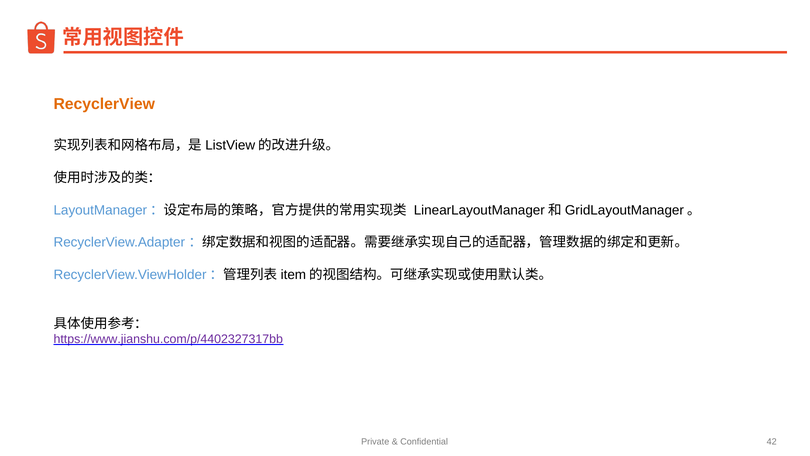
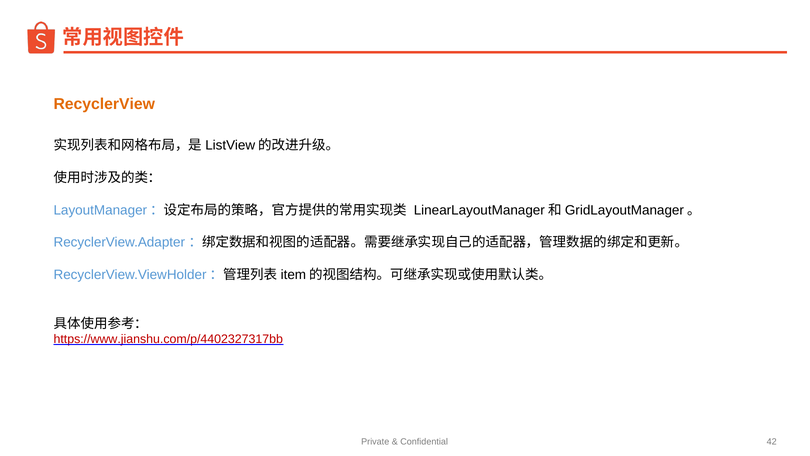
https://www.jianshu.com/p/4402327317bb colour: purple -> red
